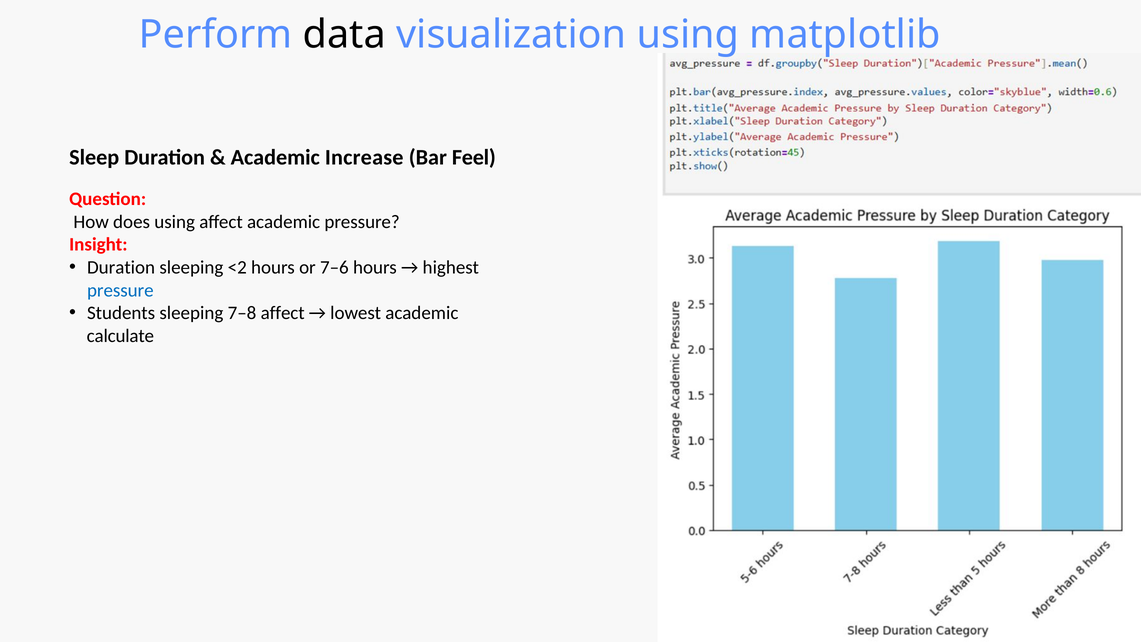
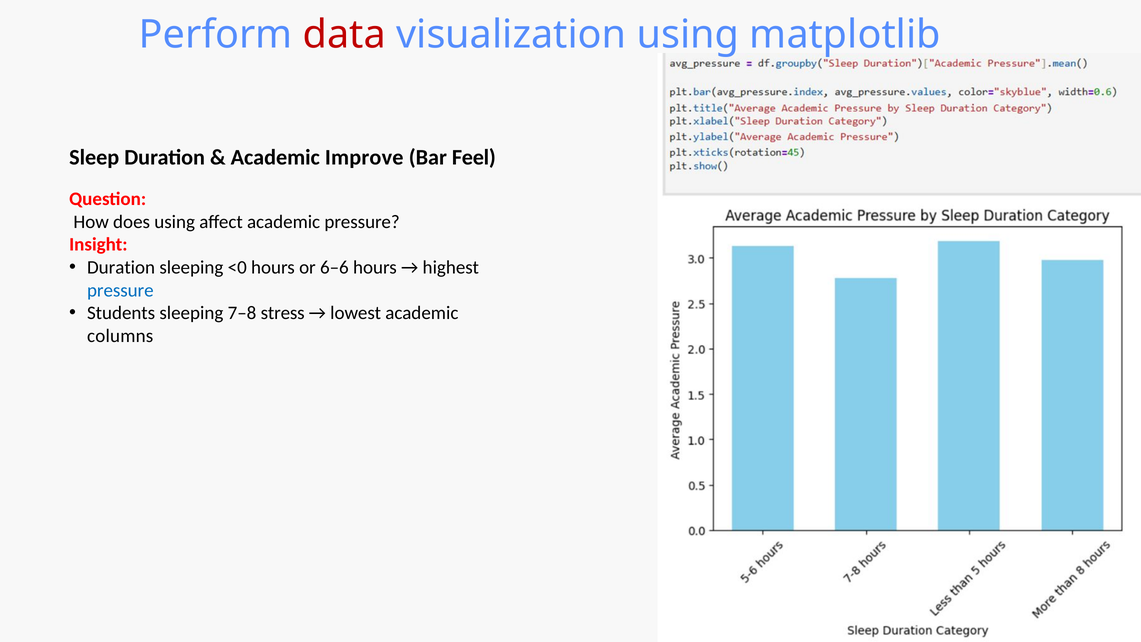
data colour: black -> red
Increase: Increase -> Improve
<2: <2 -> <0
7–6: 7–6 -> 6–6
7–8 affect: affect -> stress
calculate: calculate -> columns
